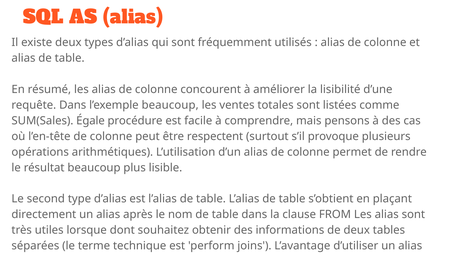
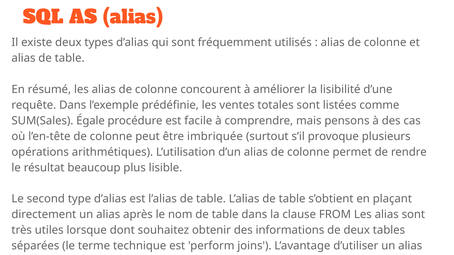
l’exemple beaucoup: beaucoup -> prédéfinie
respectent: respectent -> imbriquée
